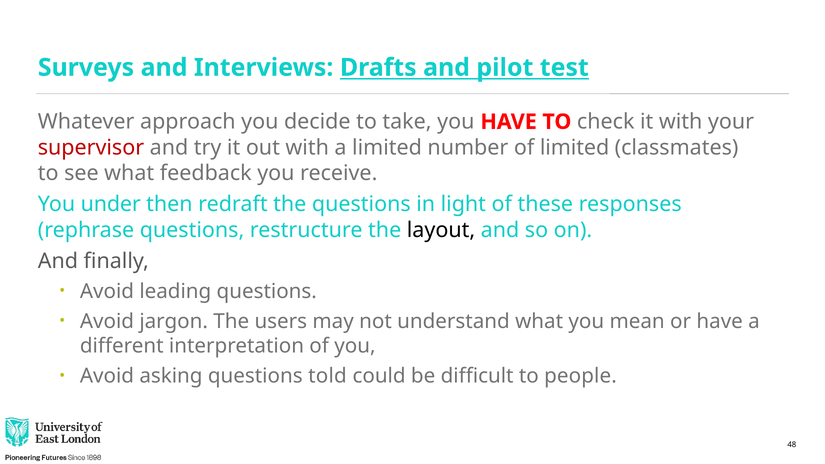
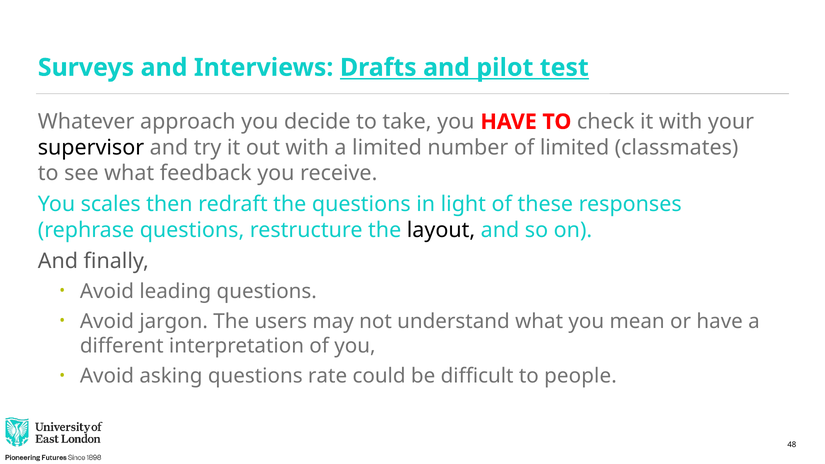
supervisor colour: red -> black
under: under -> scales
told: told -> rate
